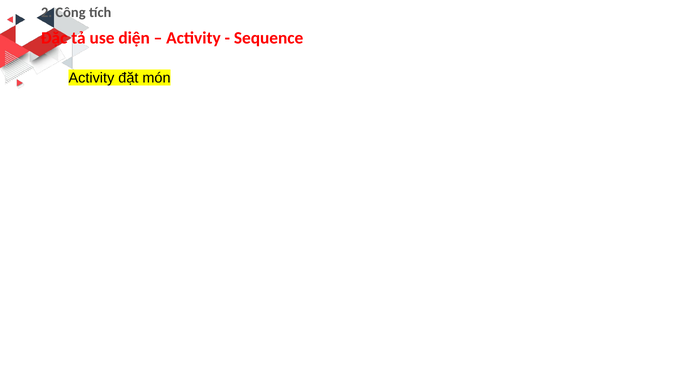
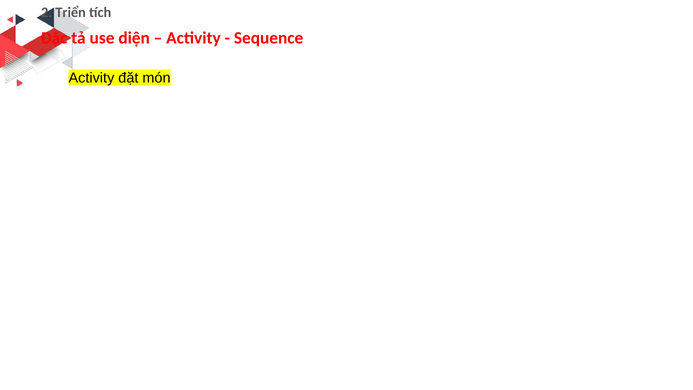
Công: Công -> Triển
